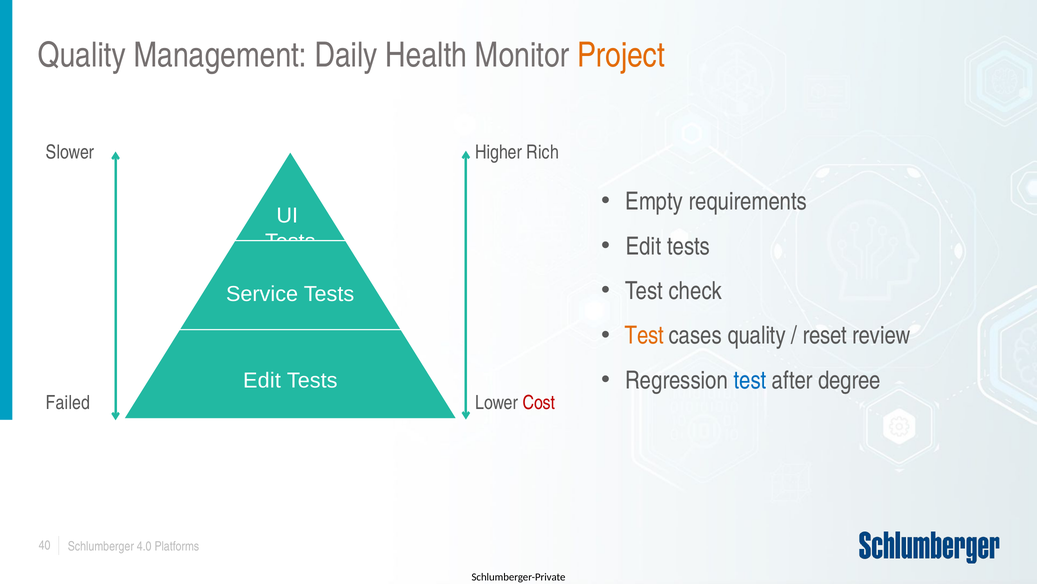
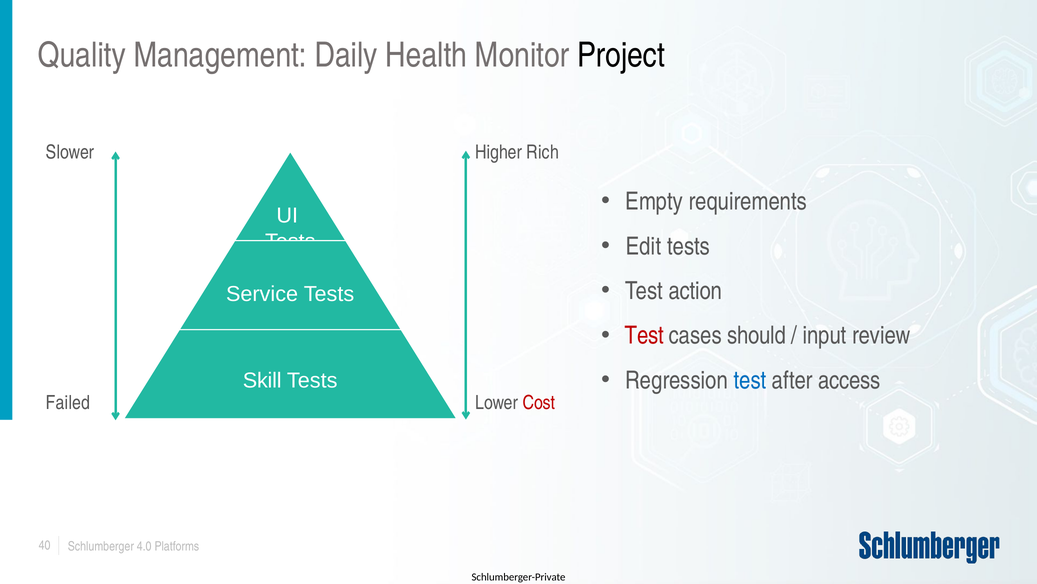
Project colour: orange -> black
check: check -> action
Test at (644, 335) colour: orange -> red
cases quality: quality -> should
reset: reset -> input
degree: degree -> access
Edit at (262, 380): Edit -> Skill
